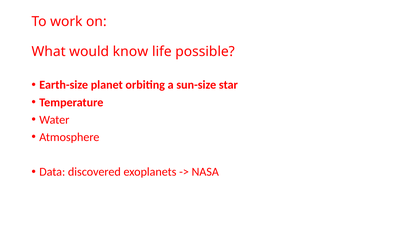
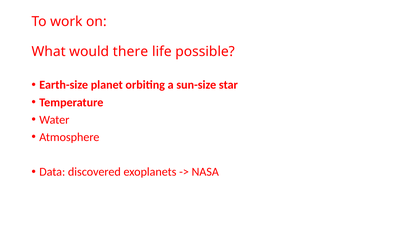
know: know -> there
